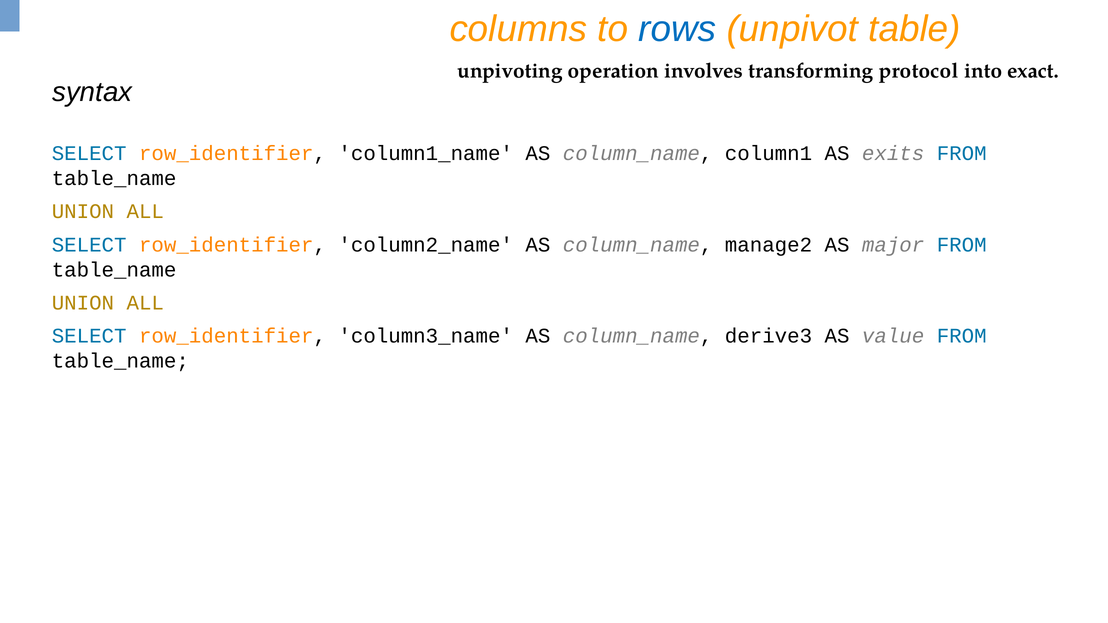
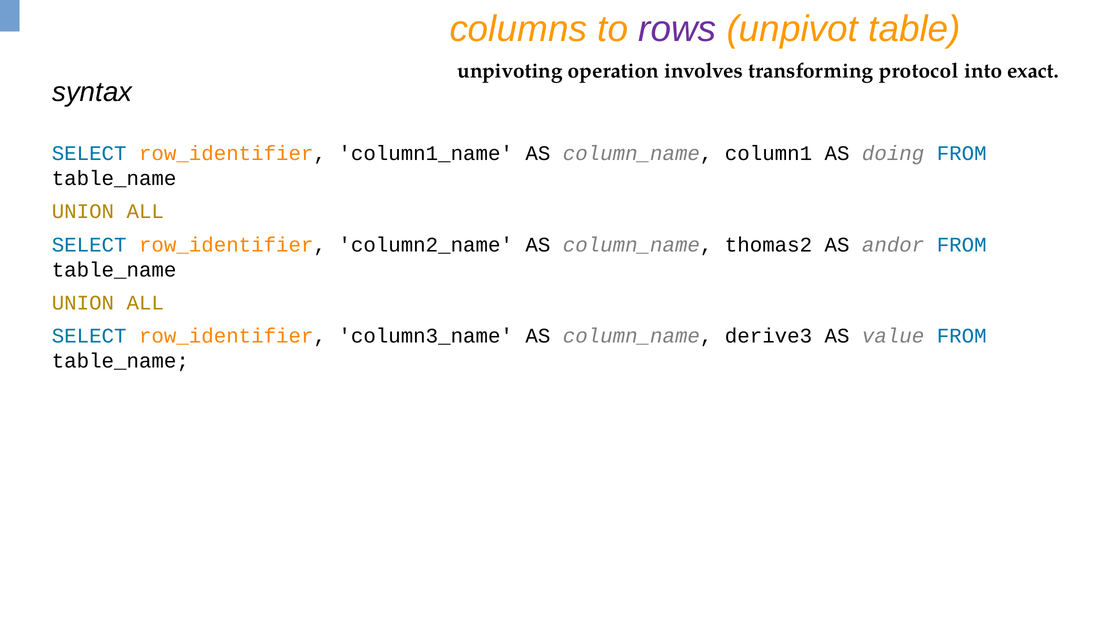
rows colour: blue -> purple
exits: exits -> doing
manage2: manage2 -> thomas2
major: major -> andor
